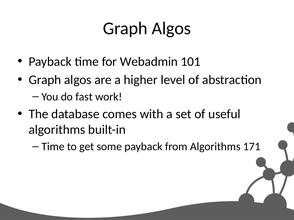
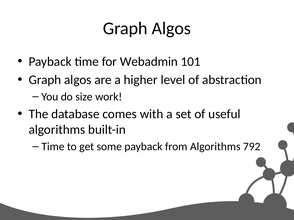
fast: fast -> size
171: 171 -> 792
